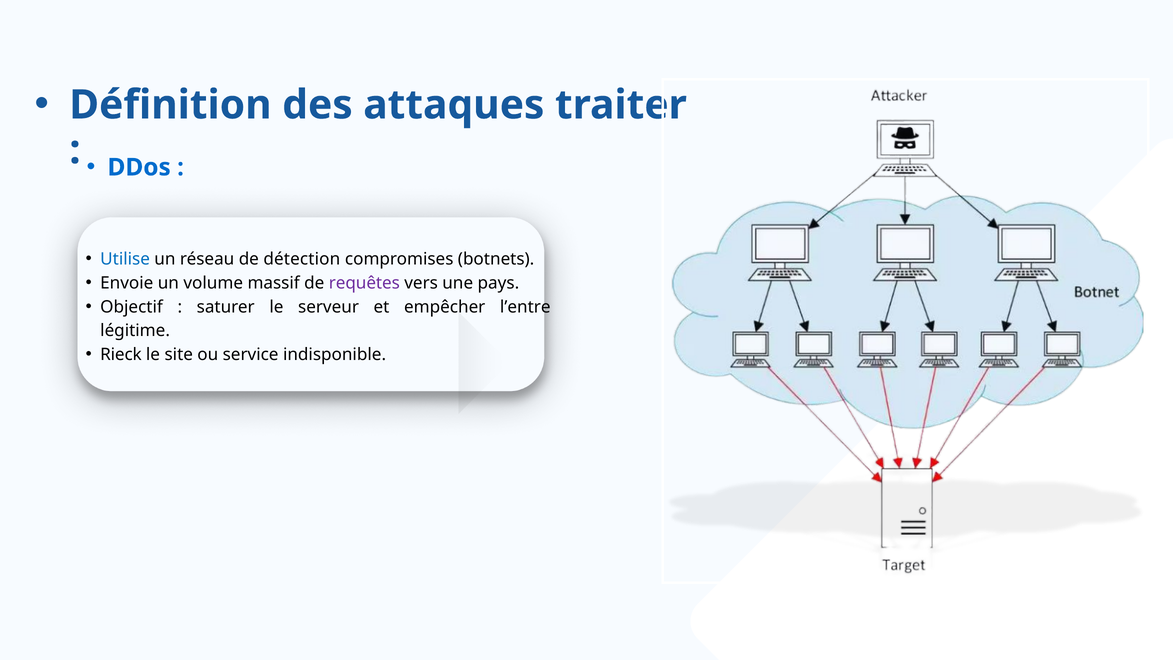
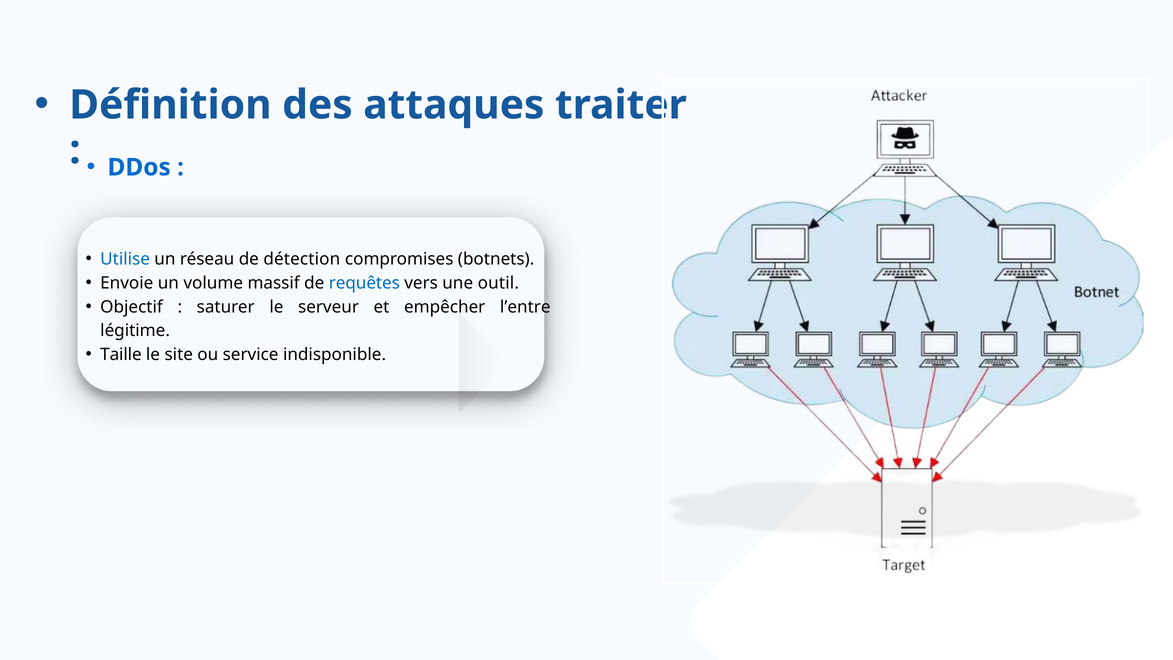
requêtes colour: purple -> blue
pays: pays -> outil
Rieck: Rieck -> Taille
